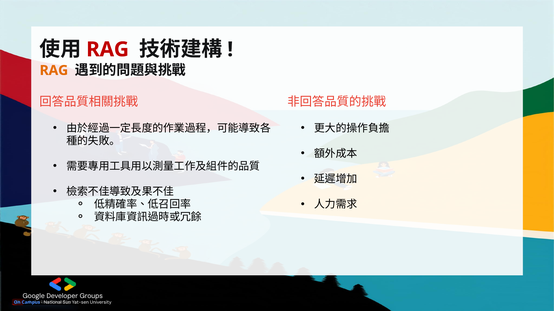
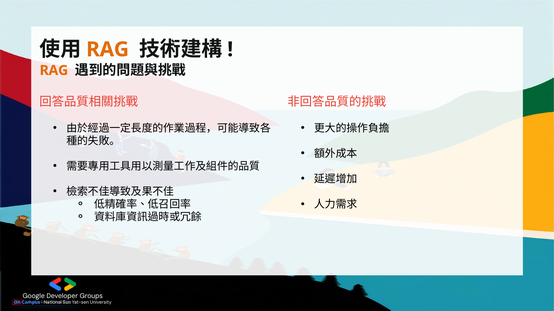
RAG at (108, 50) colour: red -> orange
